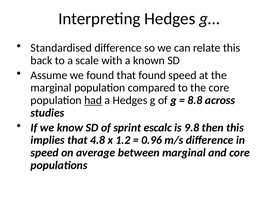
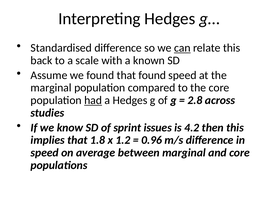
can underline: none -> present
8.8: 8.8 -> 2.8
escalc: escalc -> issues
9.8: 9.8 -> 4.2
4.8: 4.8 -> 1.8
